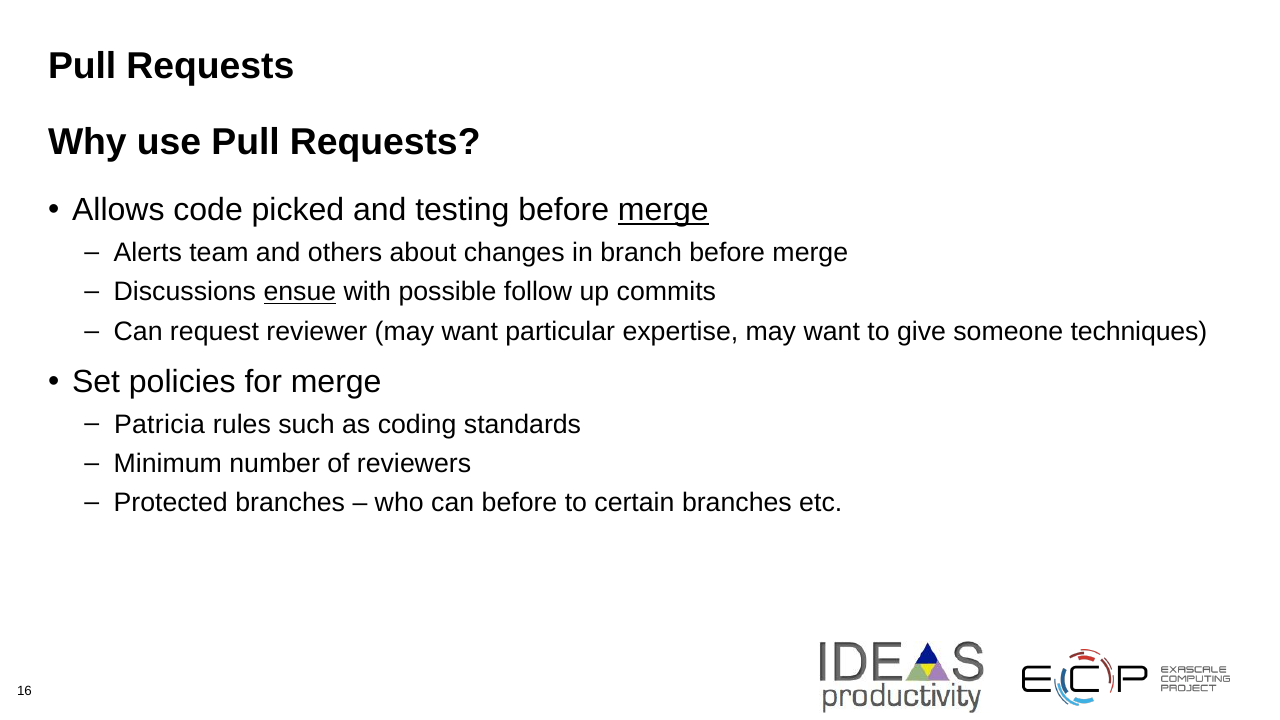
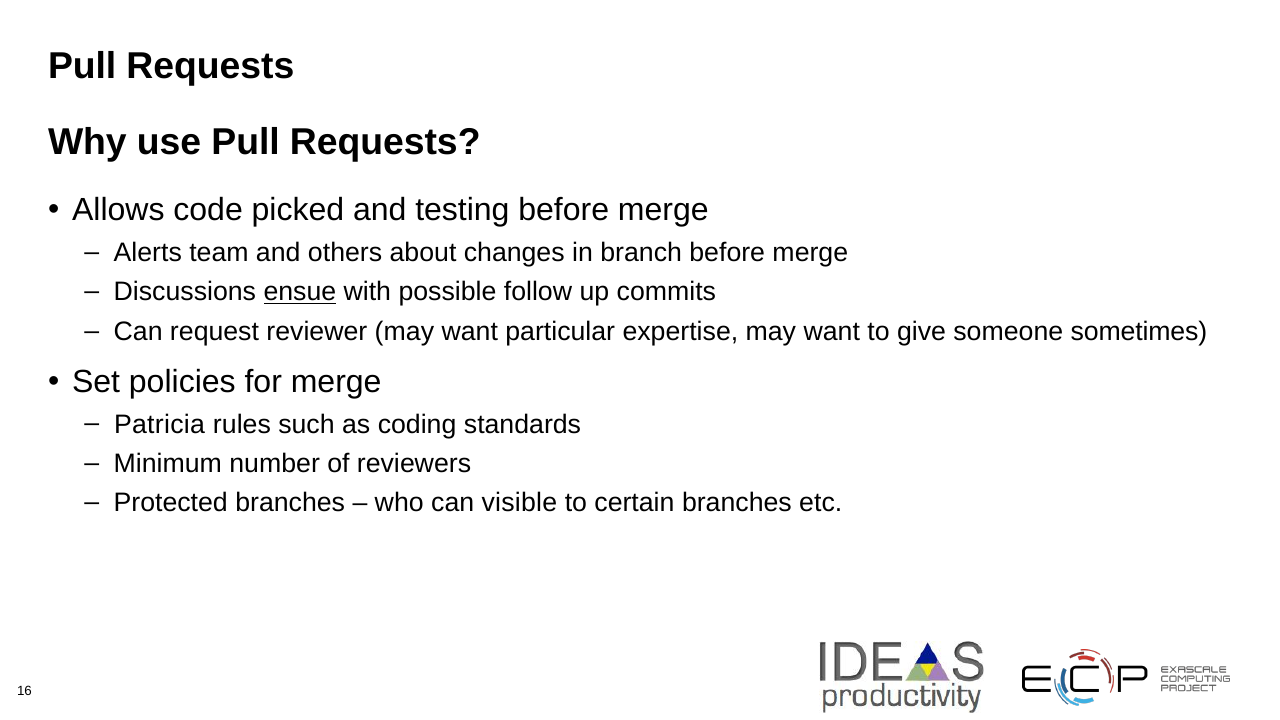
merge at (663, 210) underline: present -> none
techniques: techniques -> sometimes
can before: before -> visible
